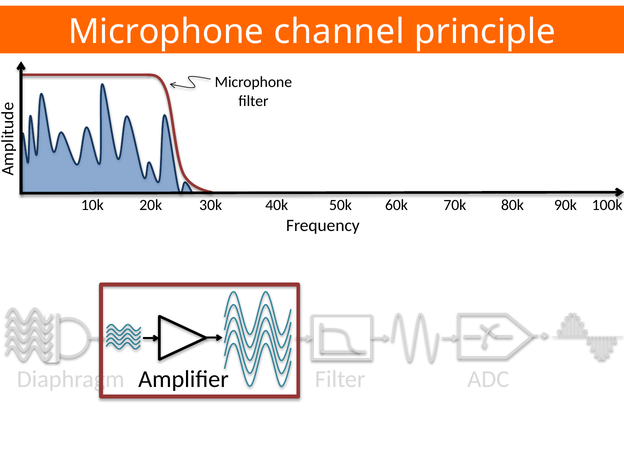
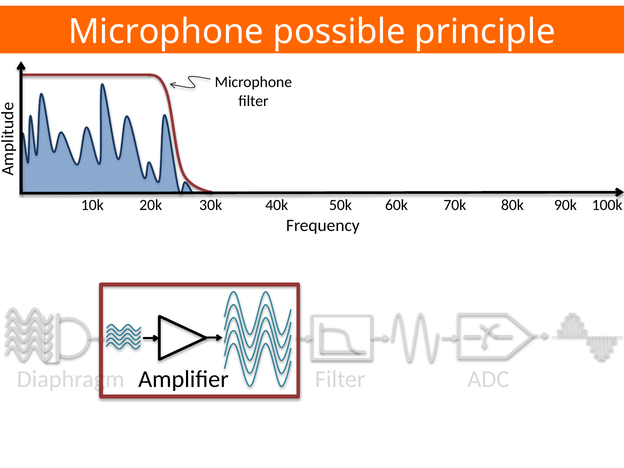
channel: channel -> possible
